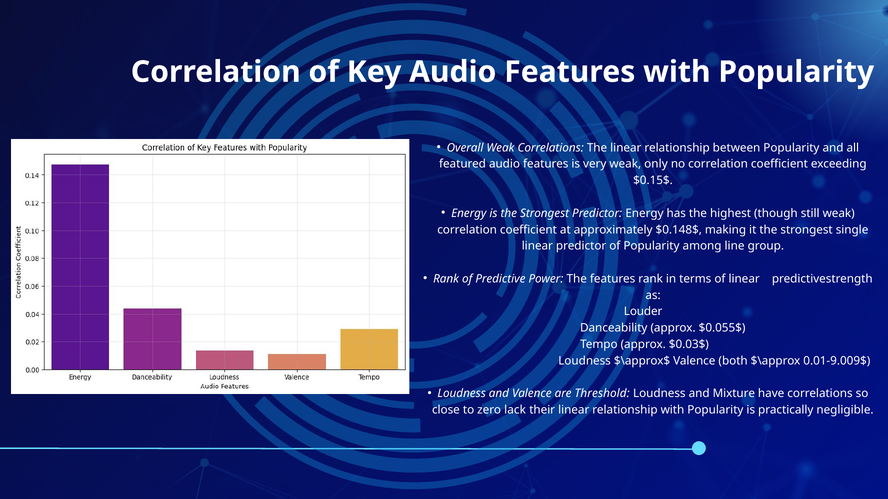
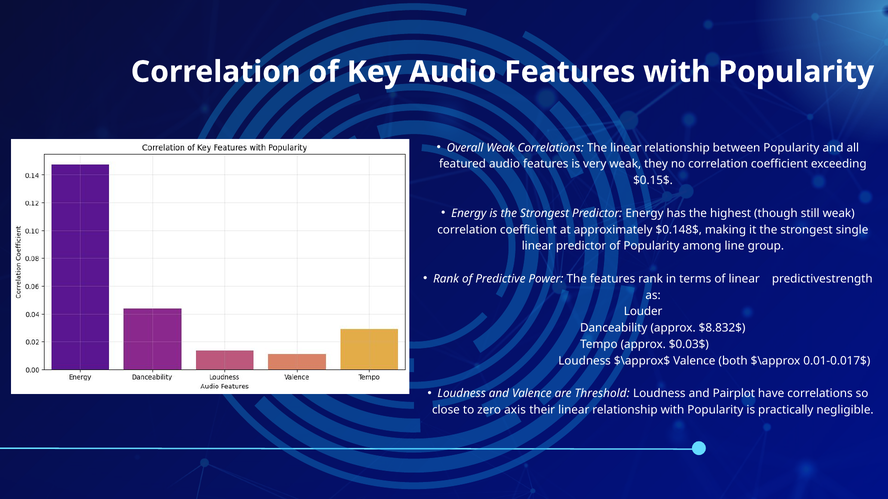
only: only -> they
$0.055$: $0.055$ -> $8.832$
0.01-9.009$: 0.01-9.009$ -> 0.01-0.017$
Mixture: Mixture -> Pairplot
lack: lack -> axis
